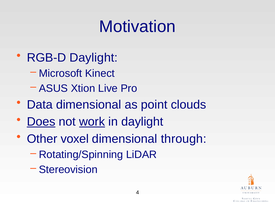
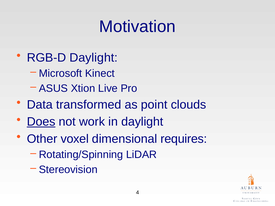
Data dimensional: dimensional -> transformed
work underline: present -> none
through: through -> requires
